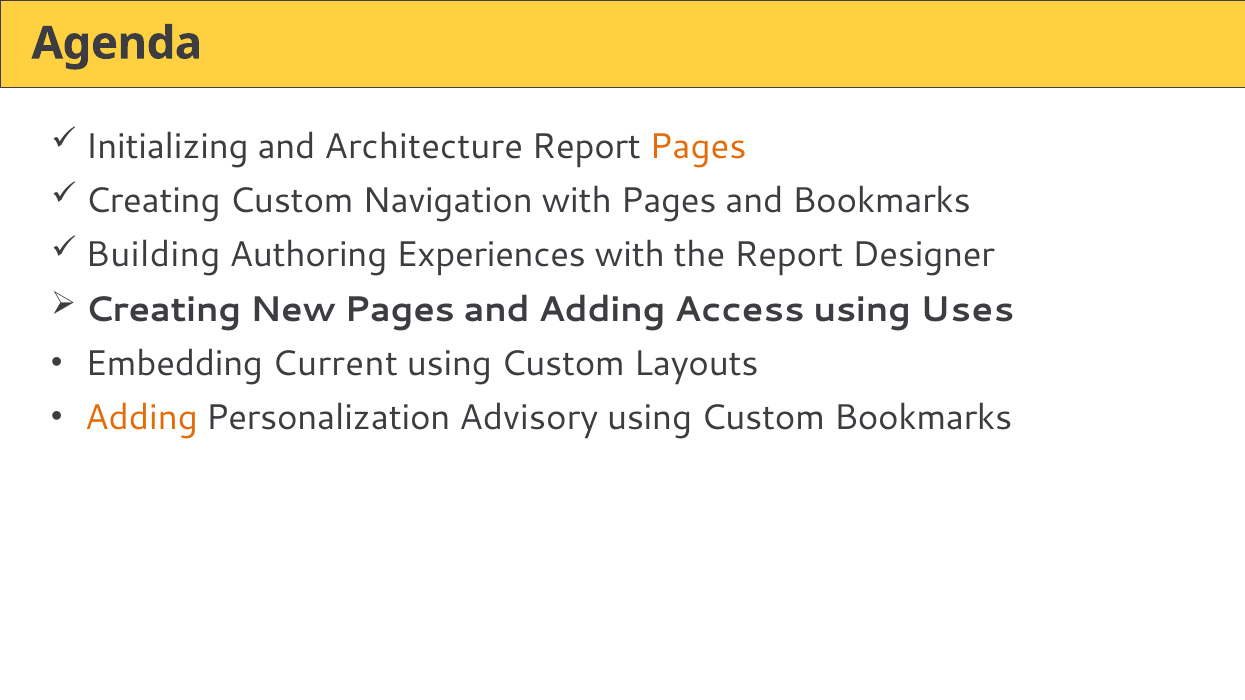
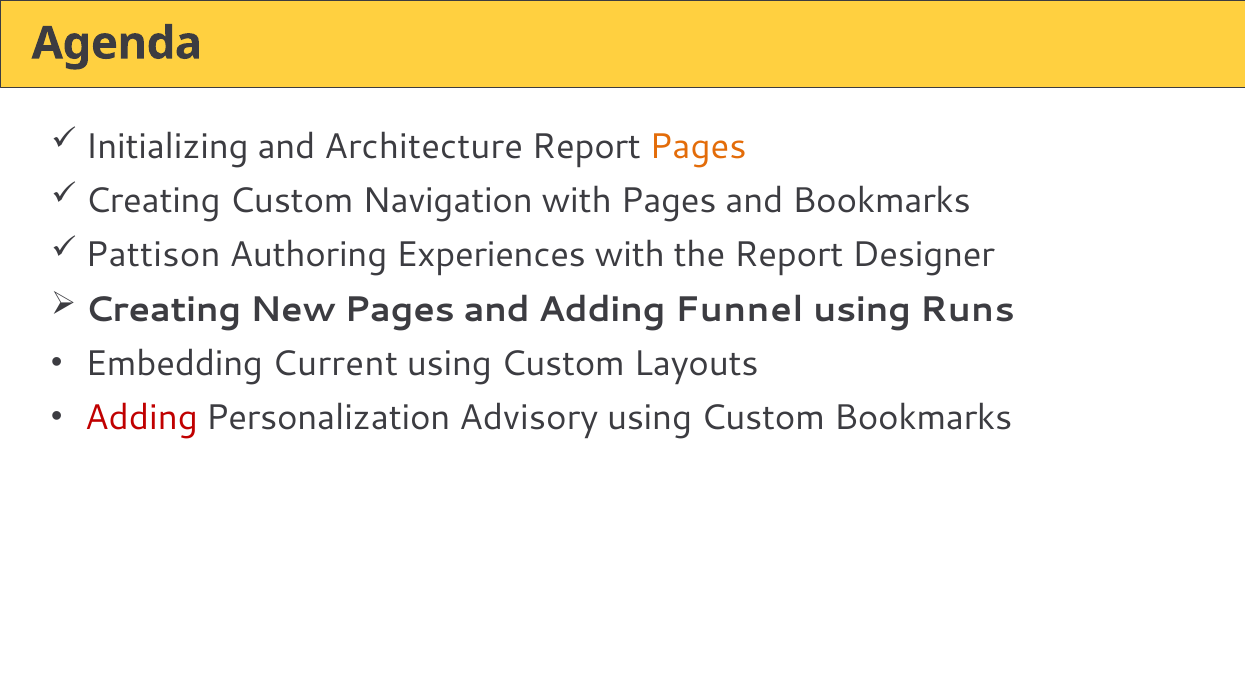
Building: Building -> Pattison
Access: Access -> Funnel
Uses: Uses -> Runs
Adding at (141, 418) colour: orange -> red
